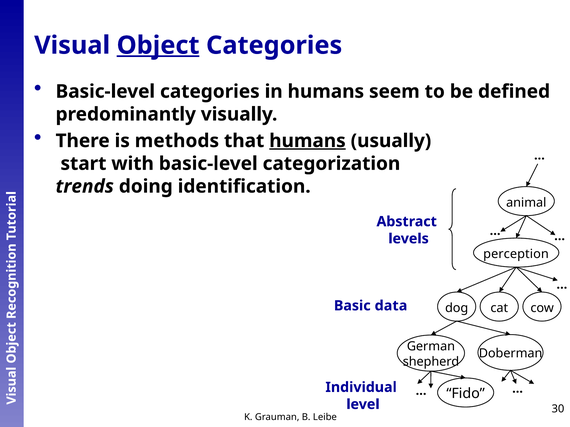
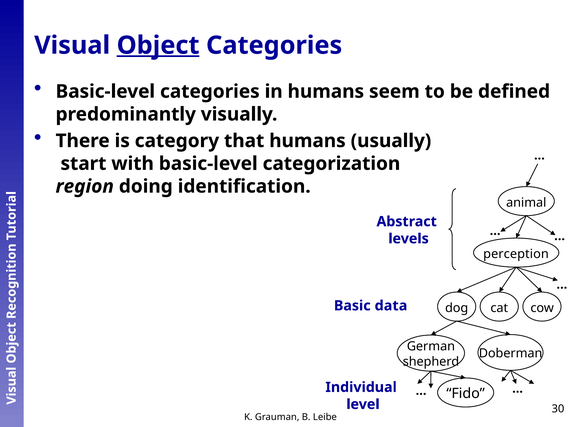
methods: methods -> category
humans at (307, 141) underline: present -> none
trends: trends -> region
